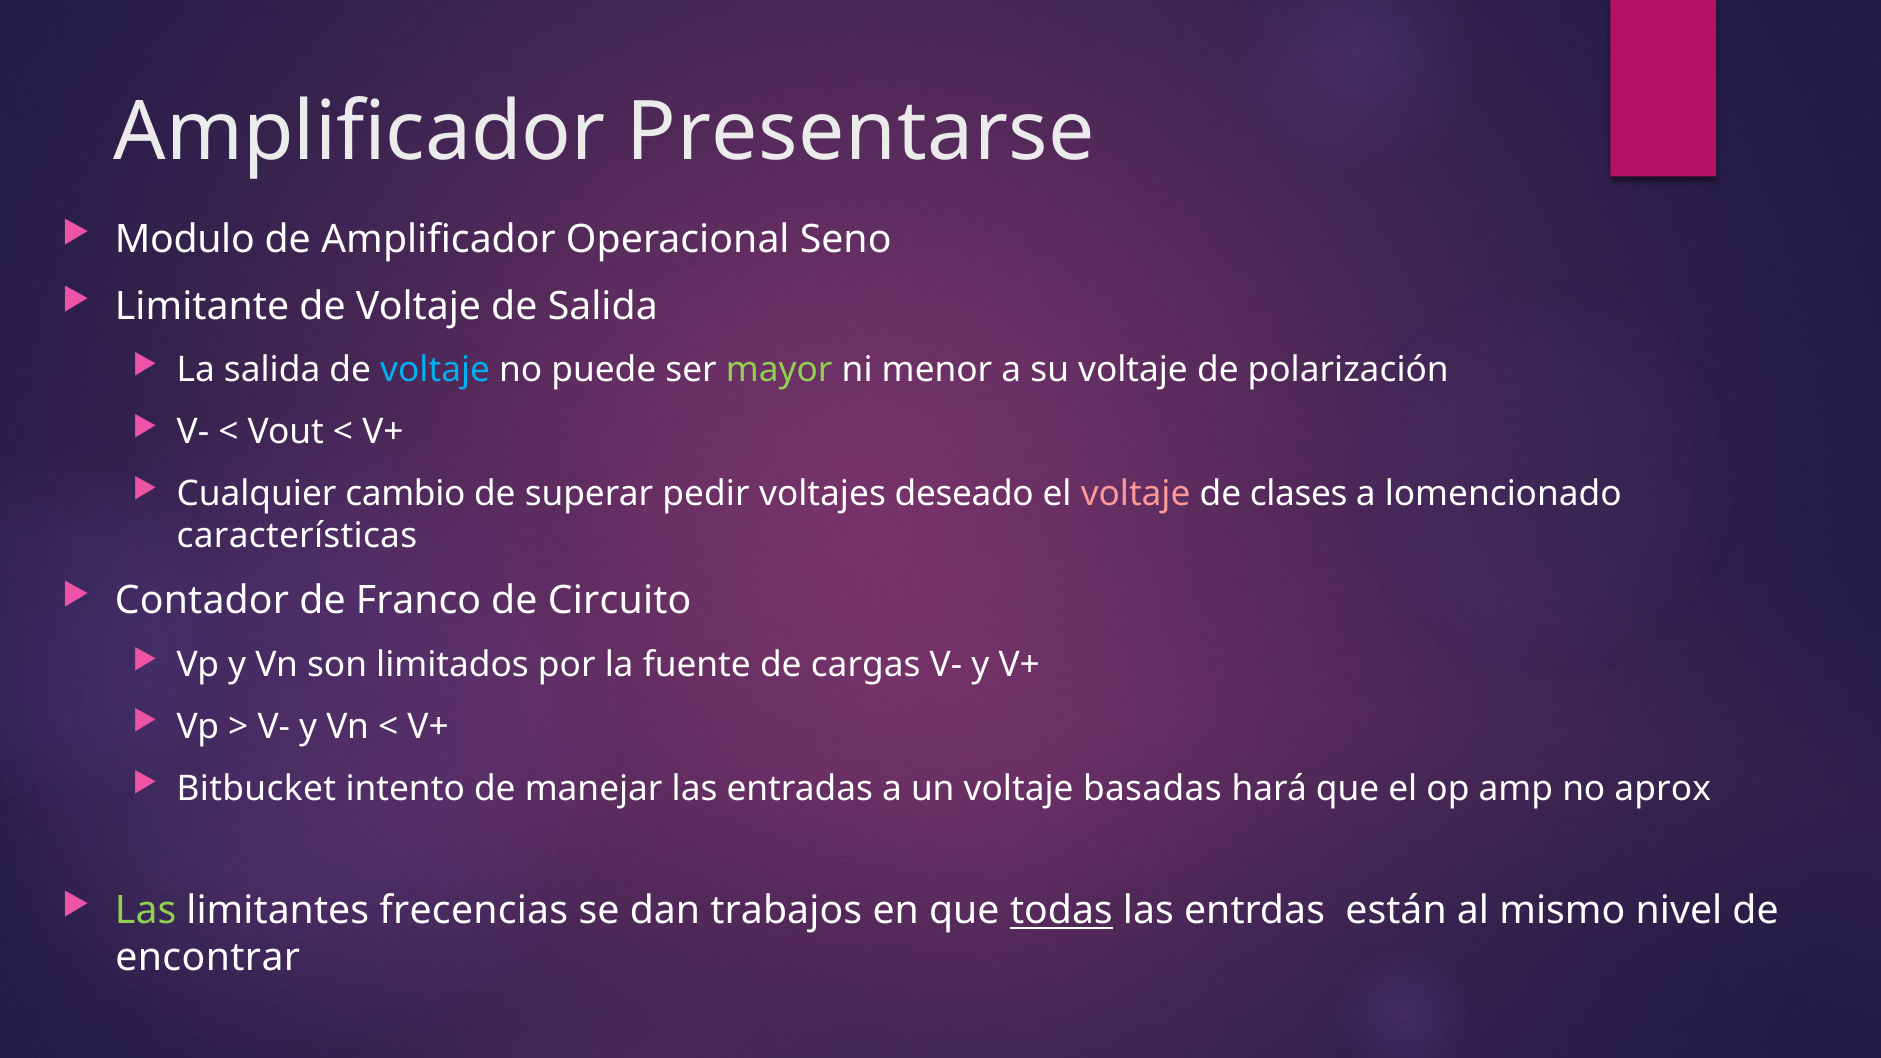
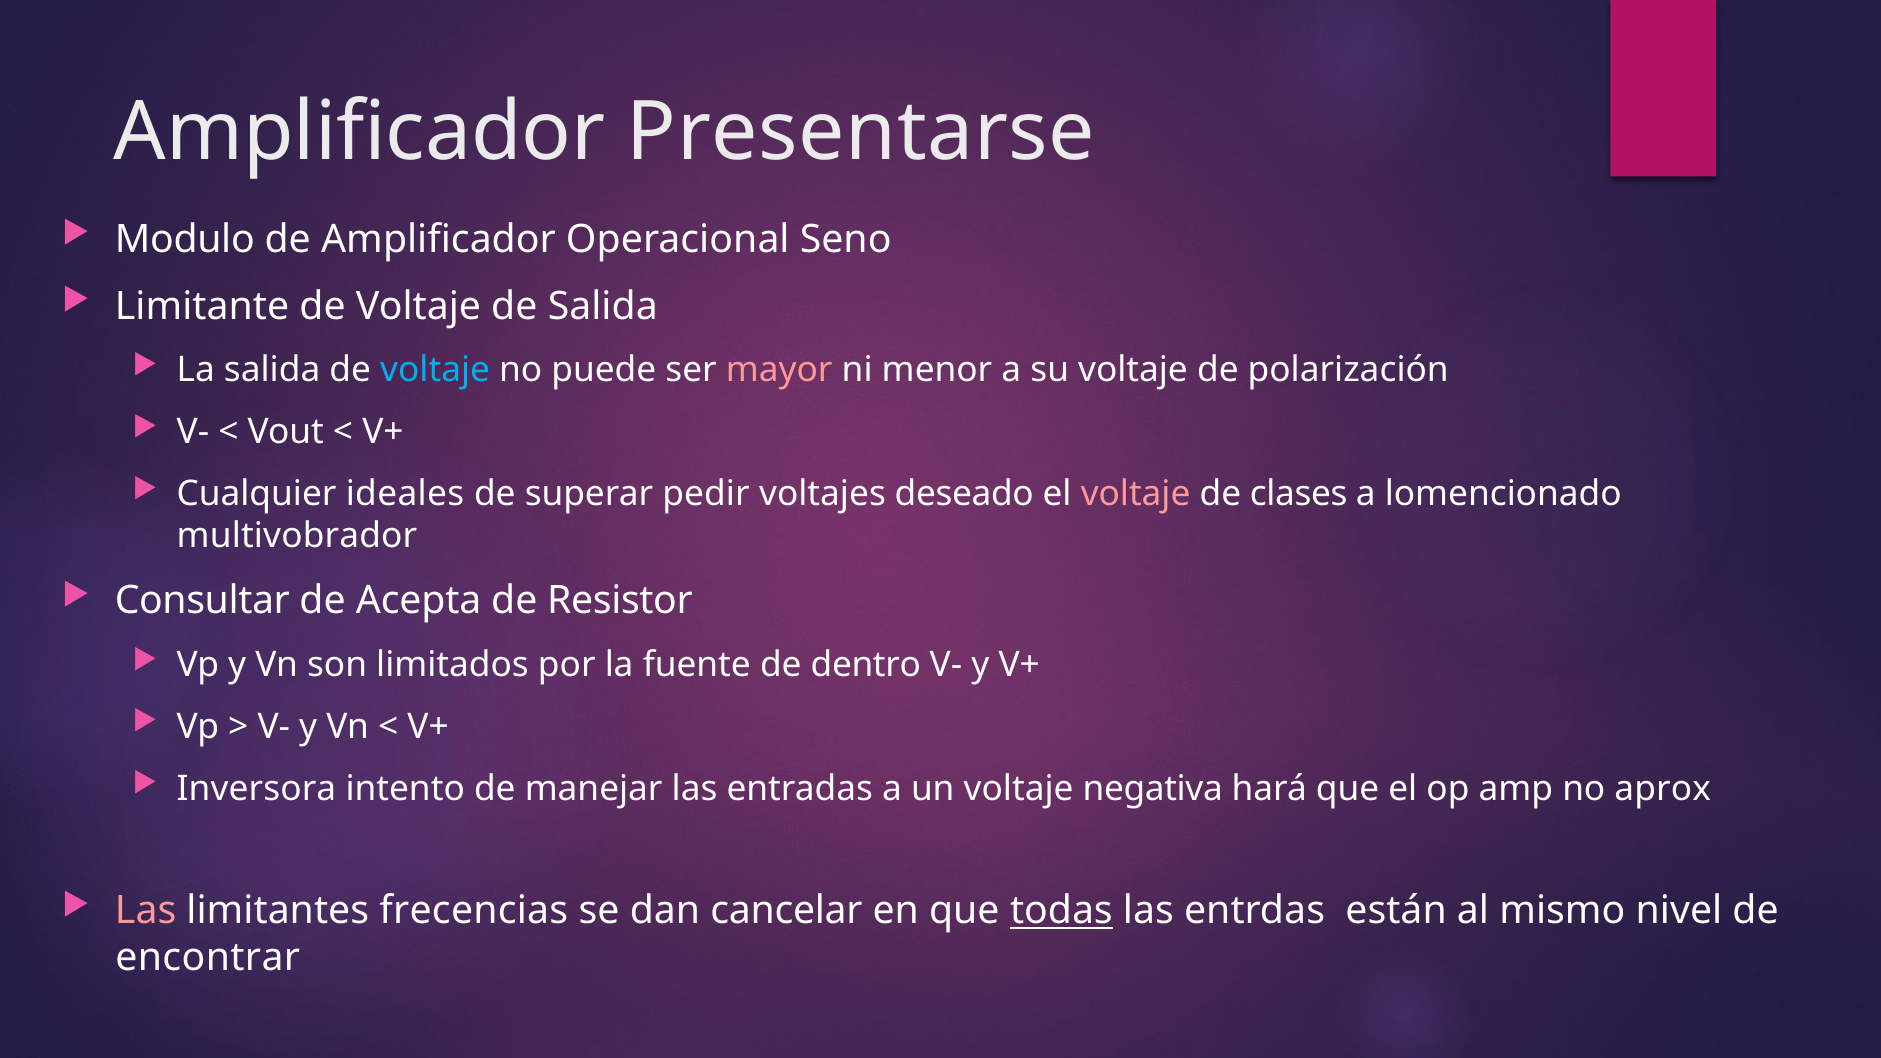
mayor colour: light green -> pink
cambio: cambio -> ideales
características: características -> multivobrador
Contador: Contador -> Consultar
Franco: Franco -> Acepta
Circuito: Circuito -> Resistor
cargas: cargas -> dentro
Bitbucket: Bitbucket -> Inversora
basadas: basadas -> negativa
Las at (146, 911) colour: light green -> pink
trabajos: trabajos -> cancelar
